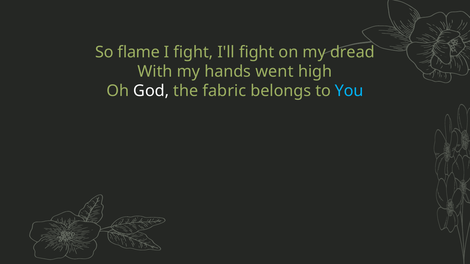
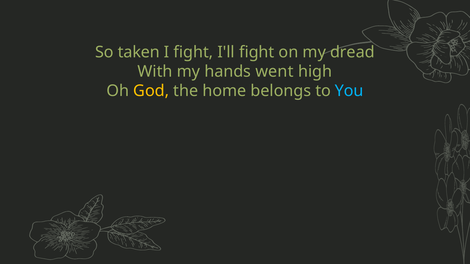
flame: flame -> taken
God colour: white -> yellow
fabric: fabric -> home
